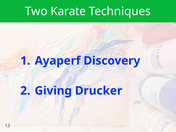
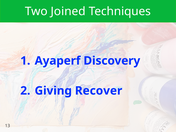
Karate: Karate -> Joined
Drucker: Drucker -> Recover
